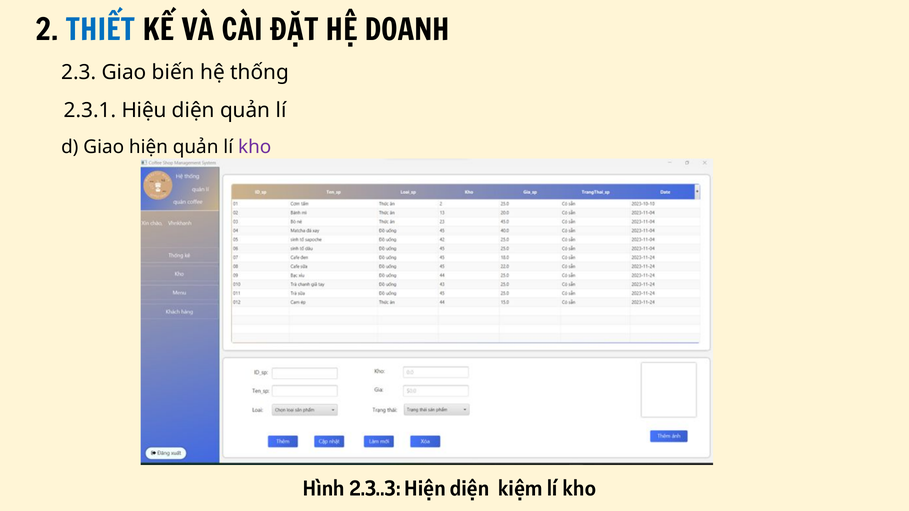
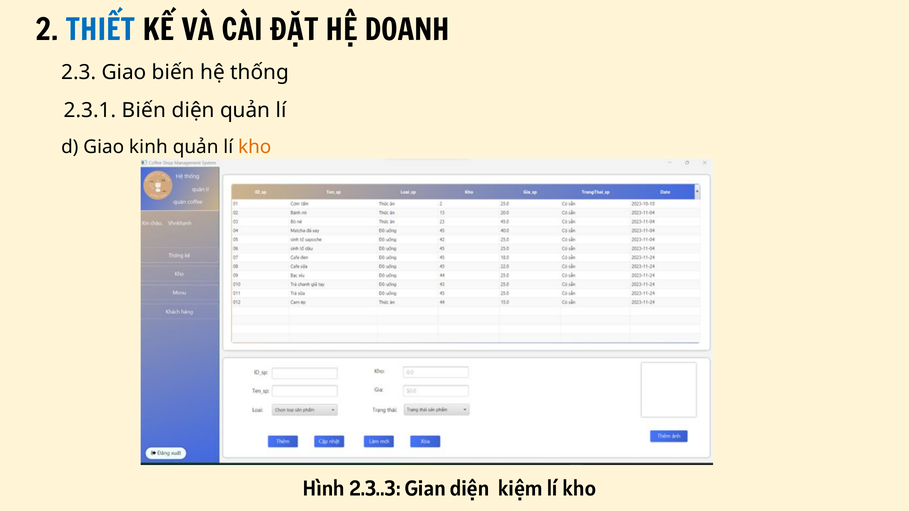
2.3.1 Hiệu: Hiệu -> Biến
Giao hiện: hiện -> kinh
kho at (255, 147) colour: purple -> orange
2.3..3 Hiện: Hiện -> Gian
